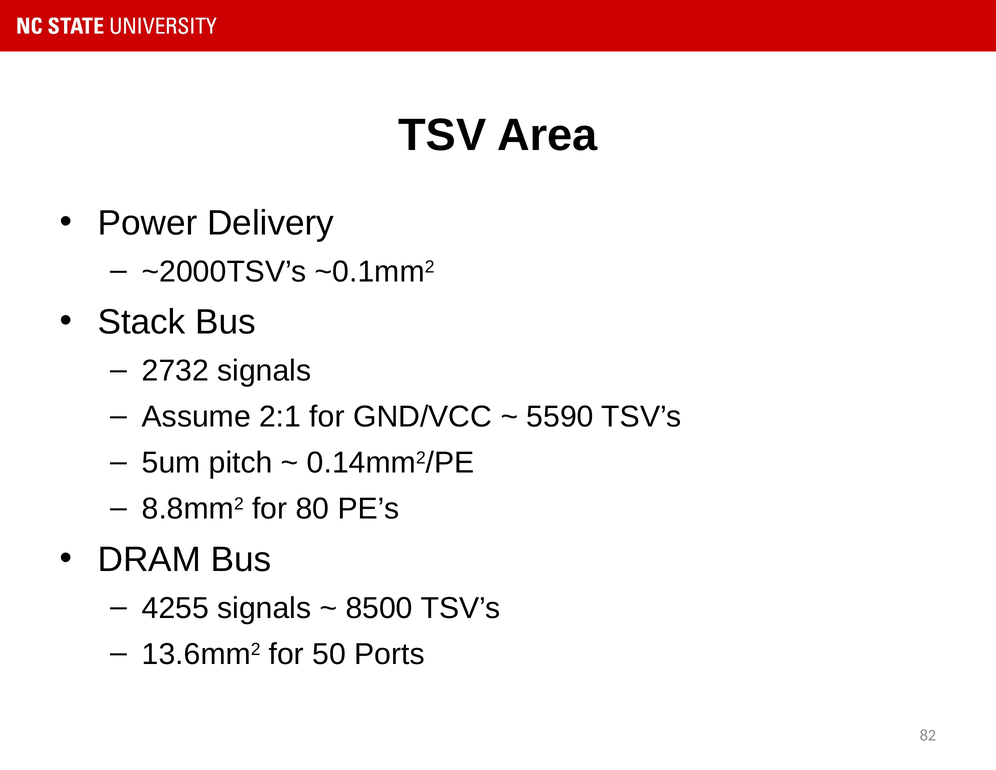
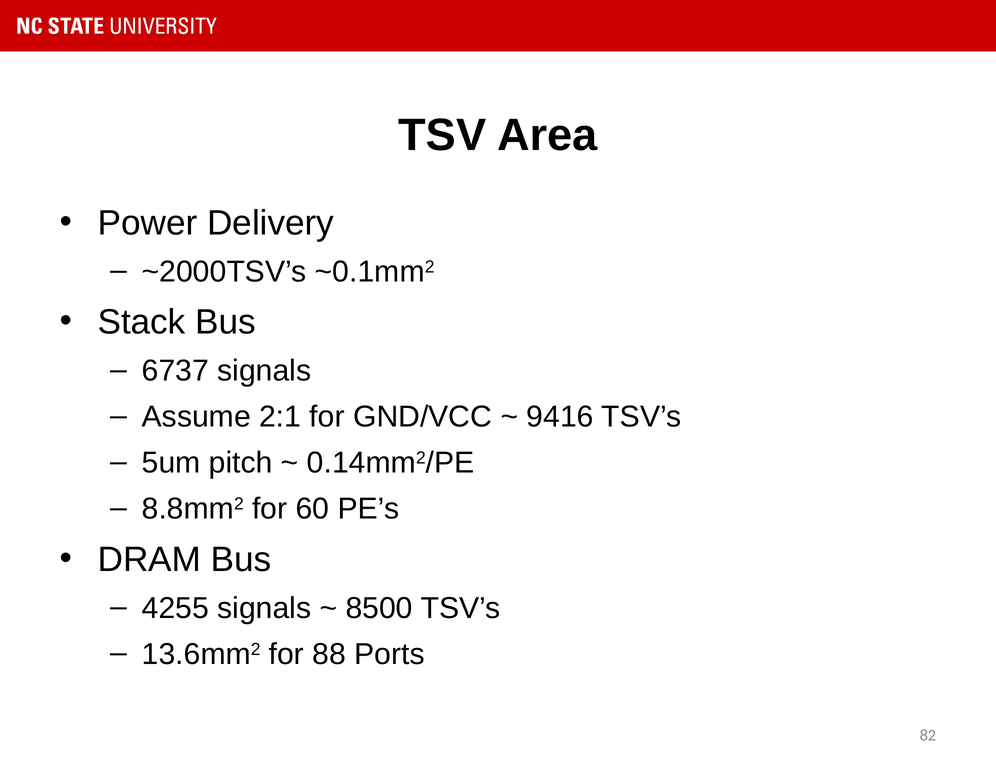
2732: 2732 -> 6737
5590: 5590 -> 9416
80: 80 -> 60
50: 50 -> 88
